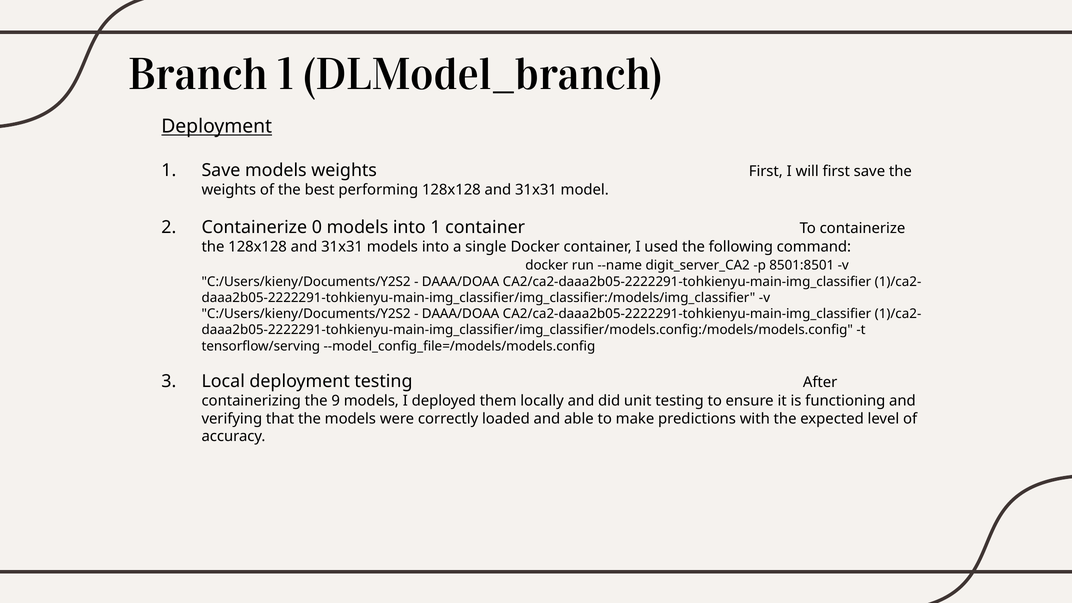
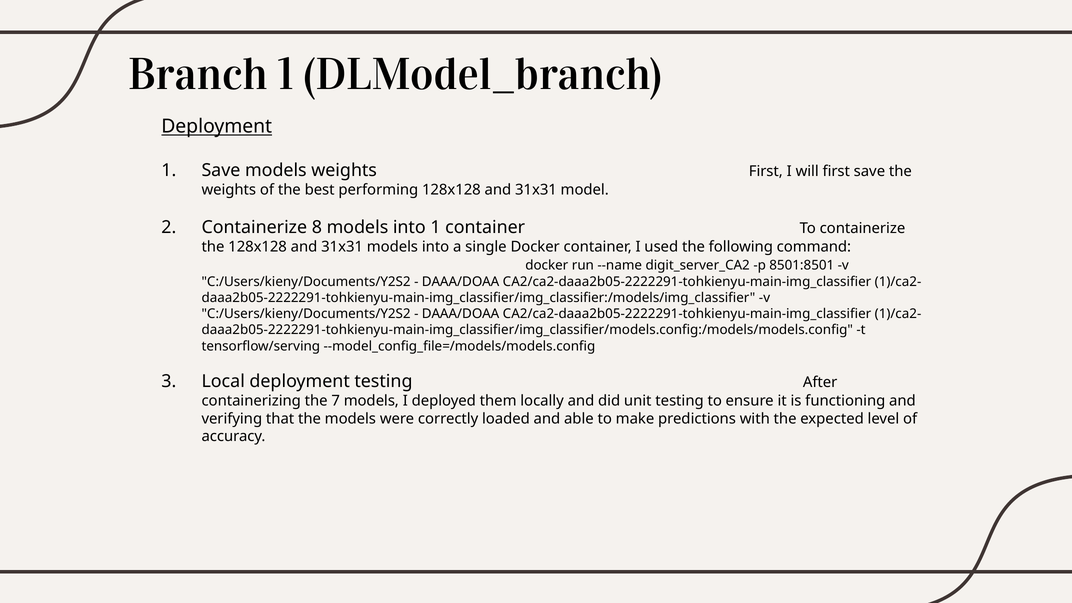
0: 0 -> 8
9: 9 -> 7
